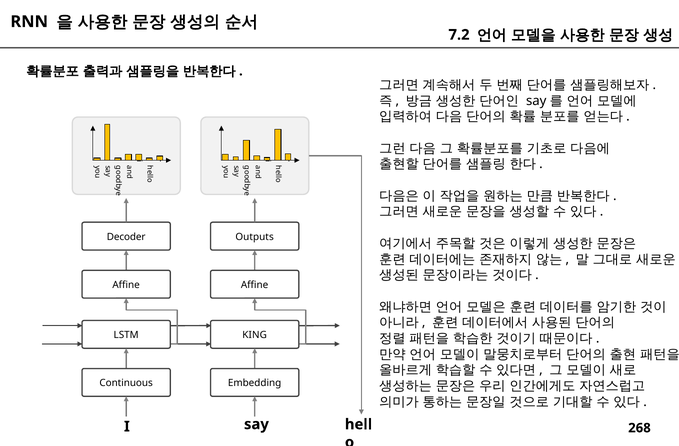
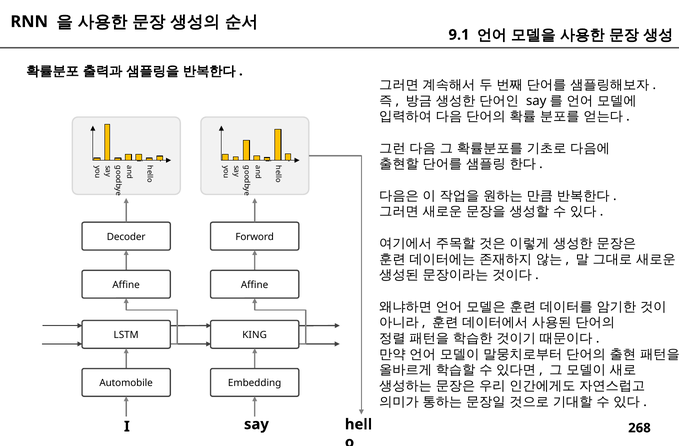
7.2: 7.2 -> 9.1
Outputs: Outputs -> Forword
Continuous: Continuous -> Automobile
